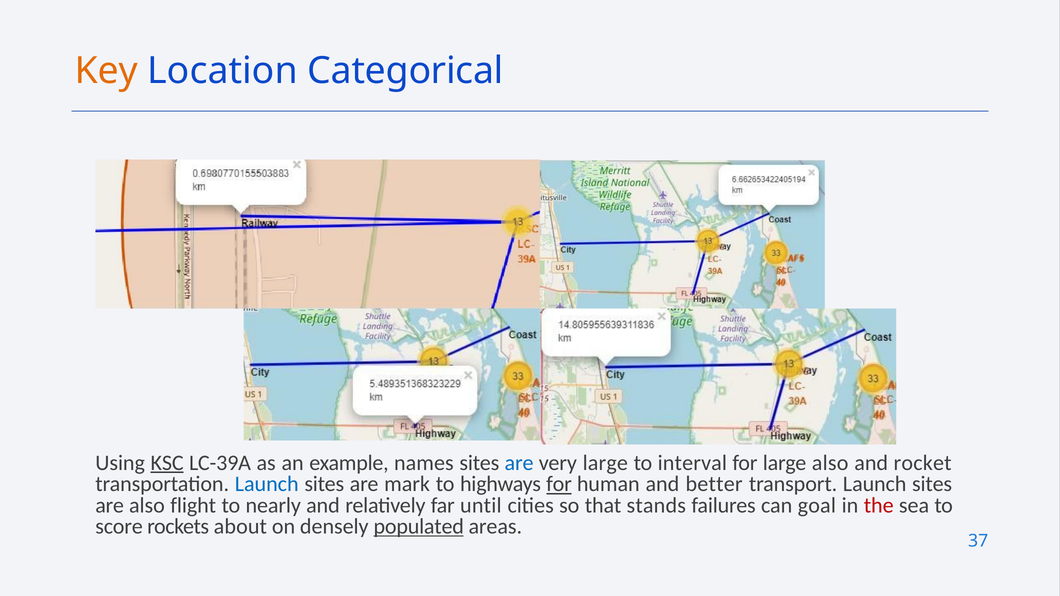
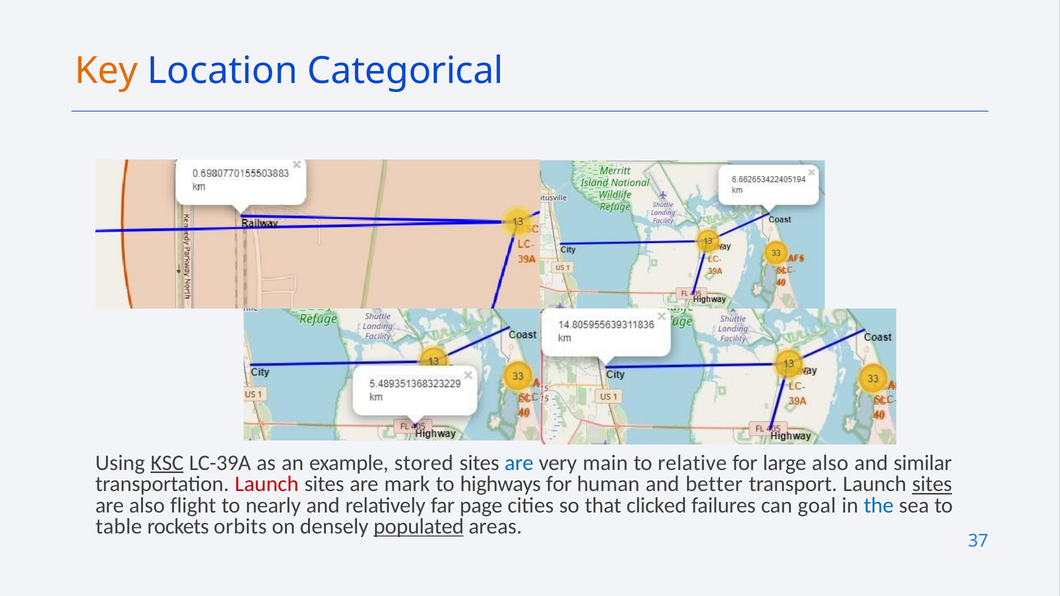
names: names -> stored
very large: large -> main
interval: interval -> relative
rocket: rocket -> similar
Launch at (267, 484) colour: blue -> red
for at (559, 484) underline: present -> none
sites at (932, 484) underline: none -> present
until: until -> page
stands: stands -> clicked
the colour: red -> blue
score: score -> table
about: about -> orbits
